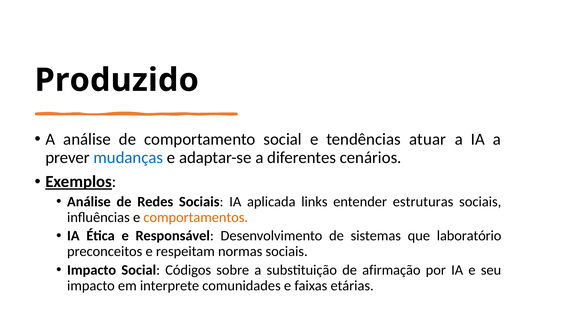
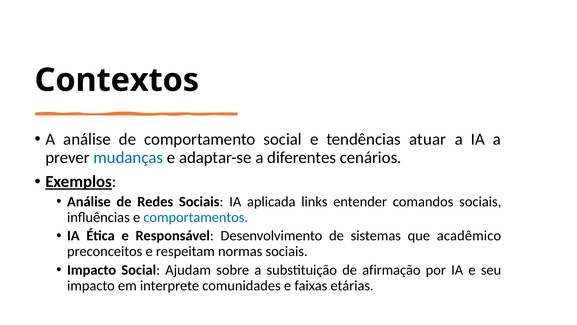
Produzido: Produzido -> Contextos
estruturas: estruturas -> comandos
comportamentos colour: orange -> blue
laboratório: laboratório -> acadêmico
Códigos: Códigos -> Ajudam
